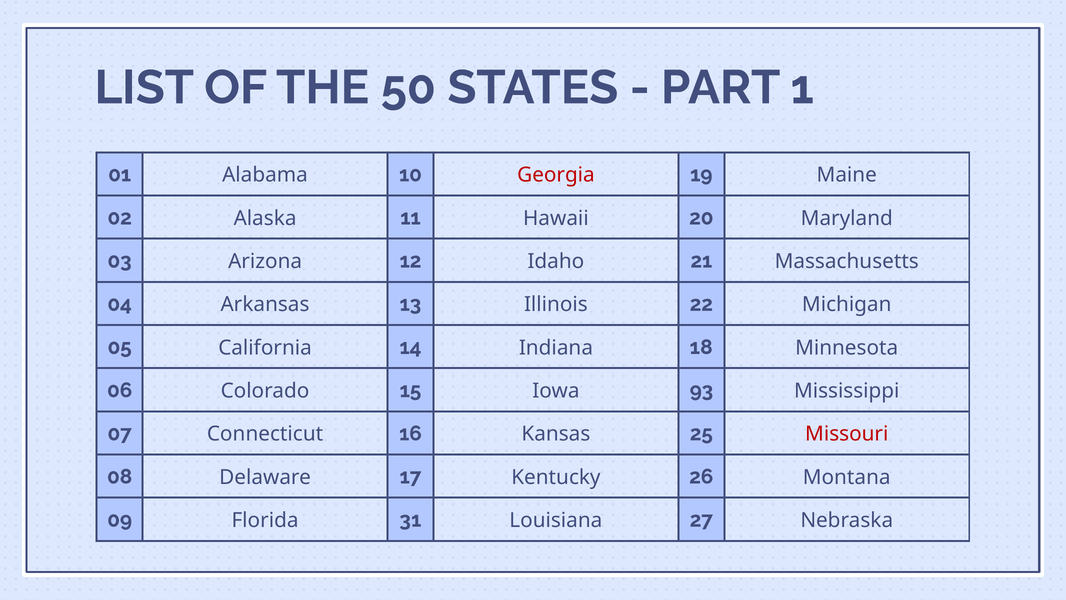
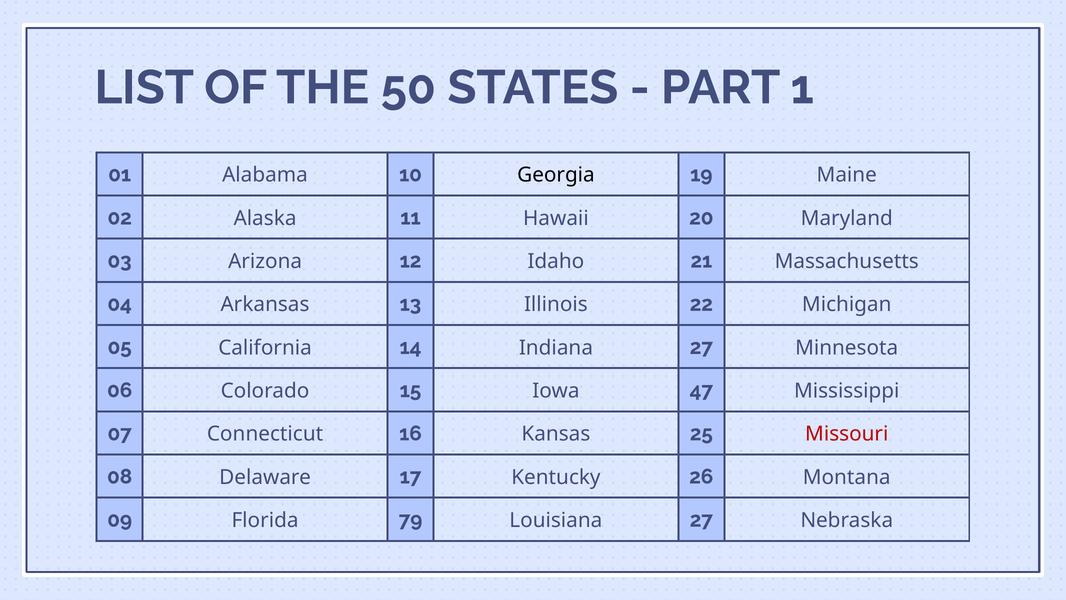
Georgia colour: red -> black
Indiana 18: 18 -> 27
93: 93 -> 47
31: 31 -> 79
